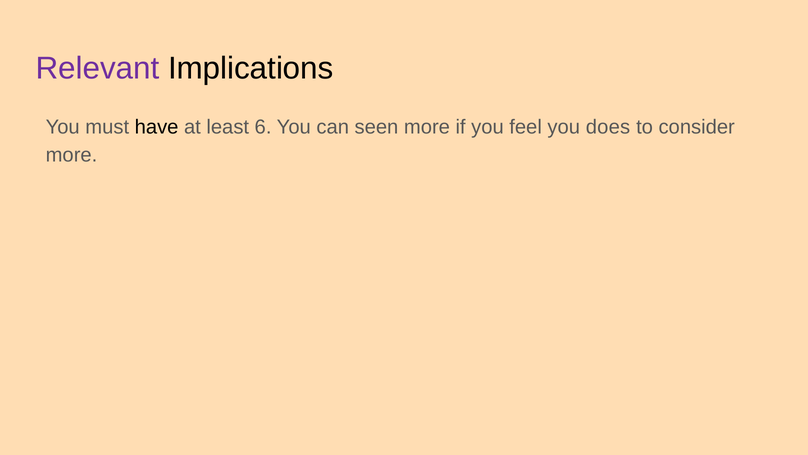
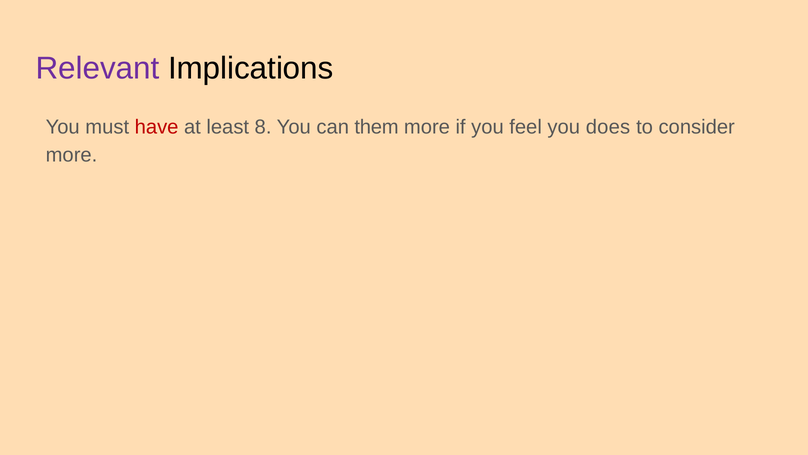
have colour: black -> red
6: 6 -> 8
seen: seen -> them
